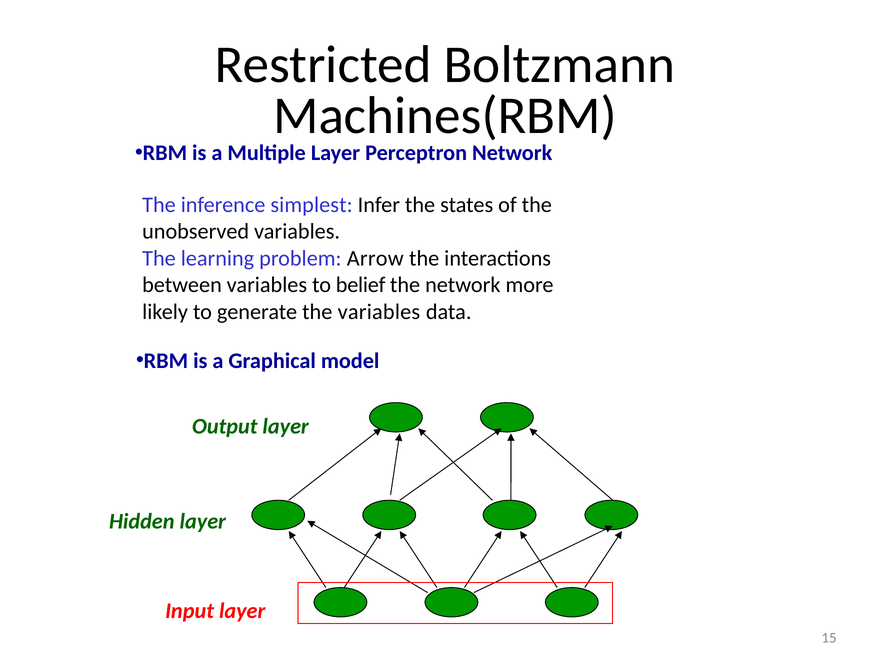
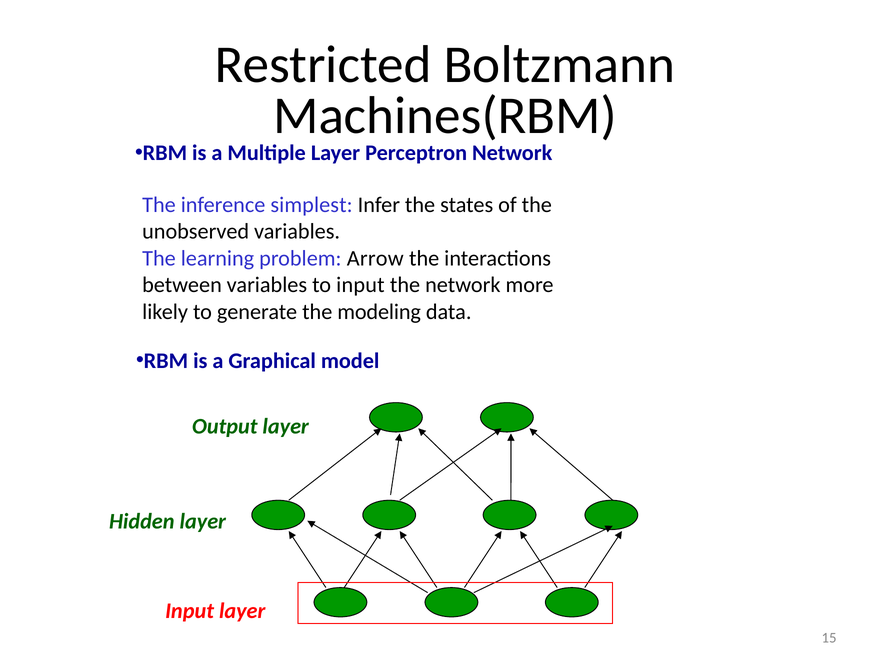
to belief: belief -> input
the variables: variables -> modeling
